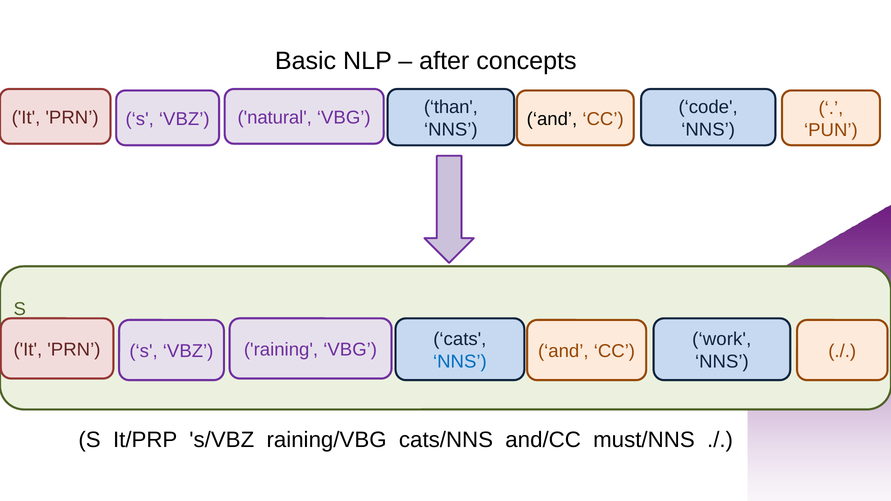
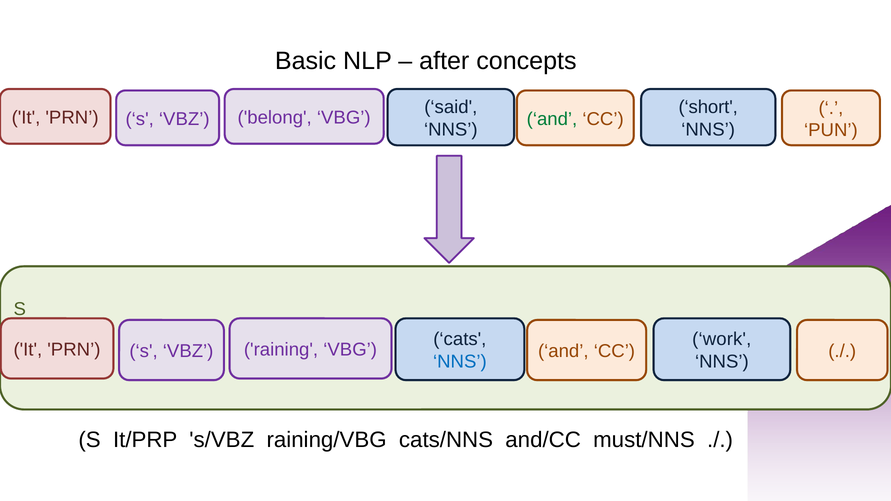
than: than -> said
code: code -> short
natural: natural -> belong
and at (552, 119) colour: black -> green
